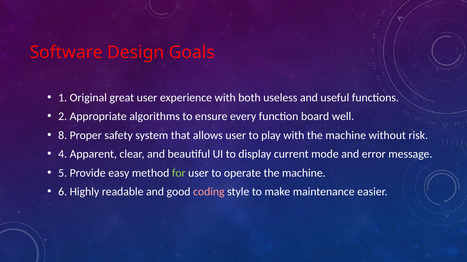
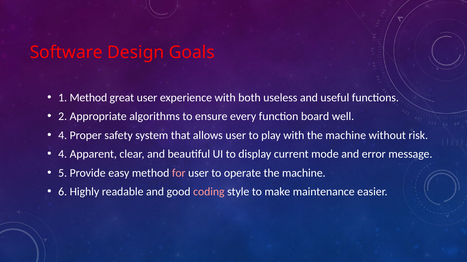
1 Original: Original -> Method
8 at (63, 136): 8 -> 4
for colour: light green -> pink
